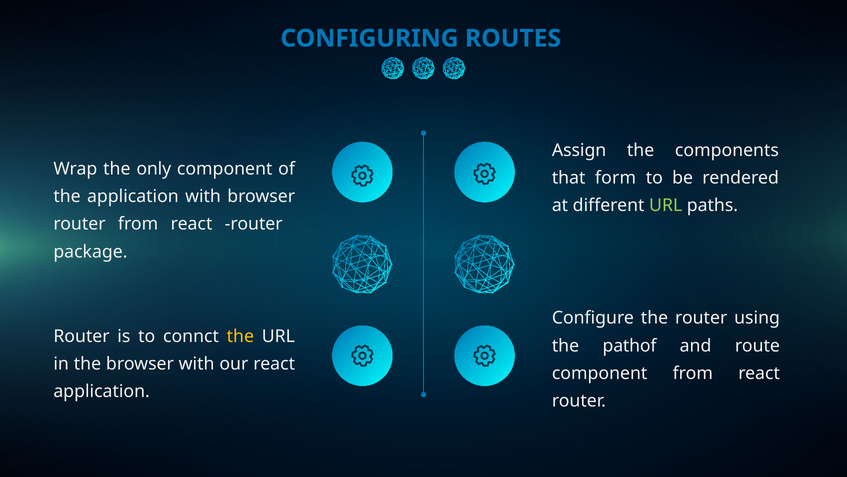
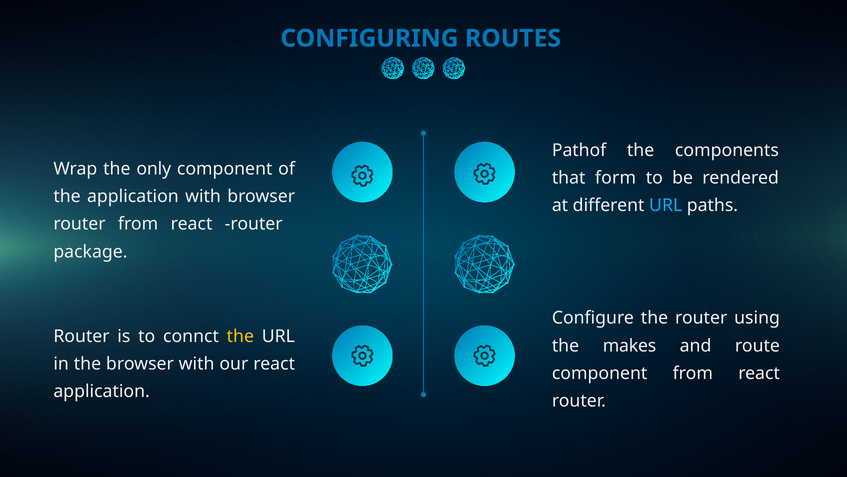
Assign: Assign -> Pathof
URL at (666, 205) colour: light green -> light blue
pathof: pathof -> makes
